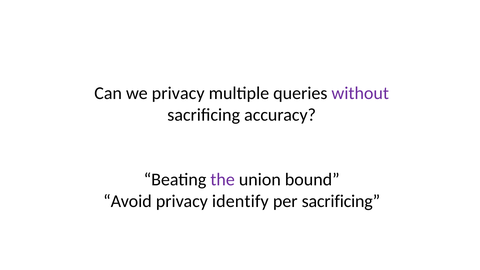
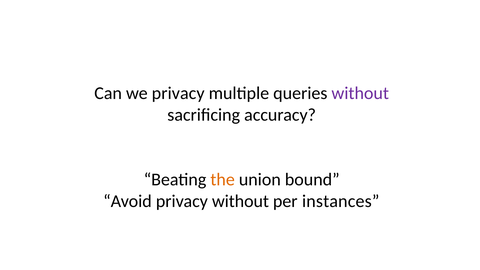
the colour: purple -> orange
privacy identify: identify -> without
per sacrificing: sacrificing -> instances
